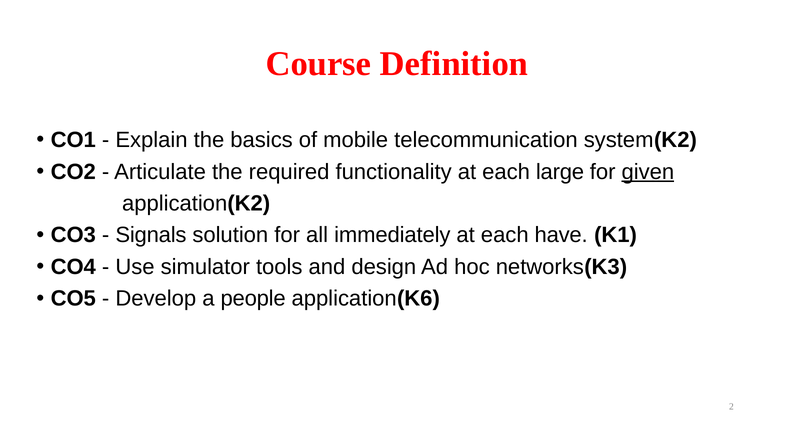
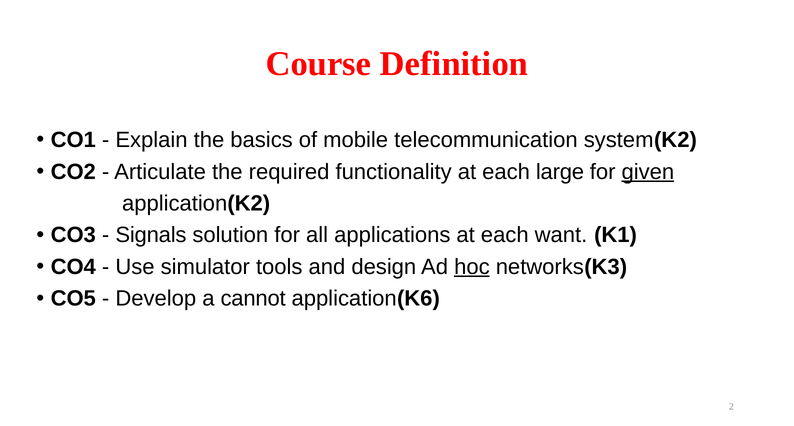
immediately: immediately -> applications
have: have -> want
hoc underline: none -> present
people: people -> cannot
